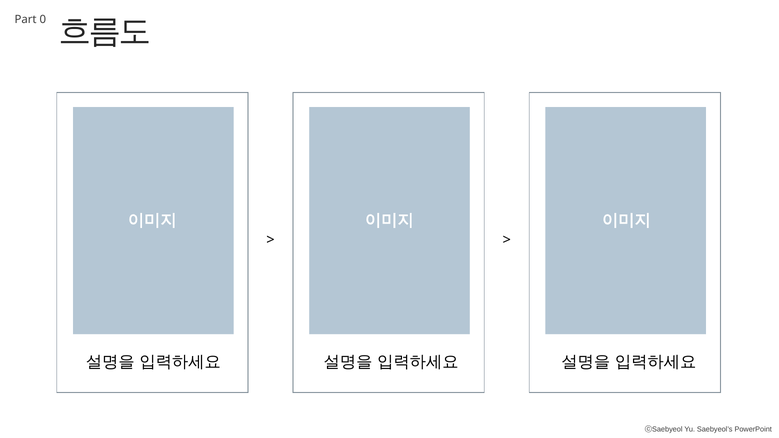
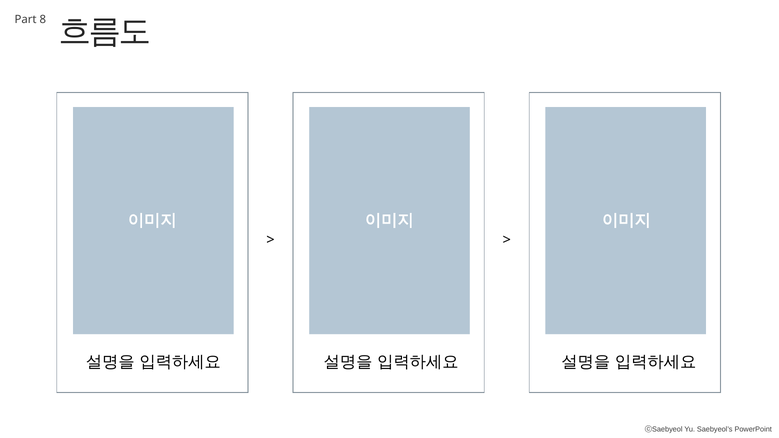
0: 0 -> 8
